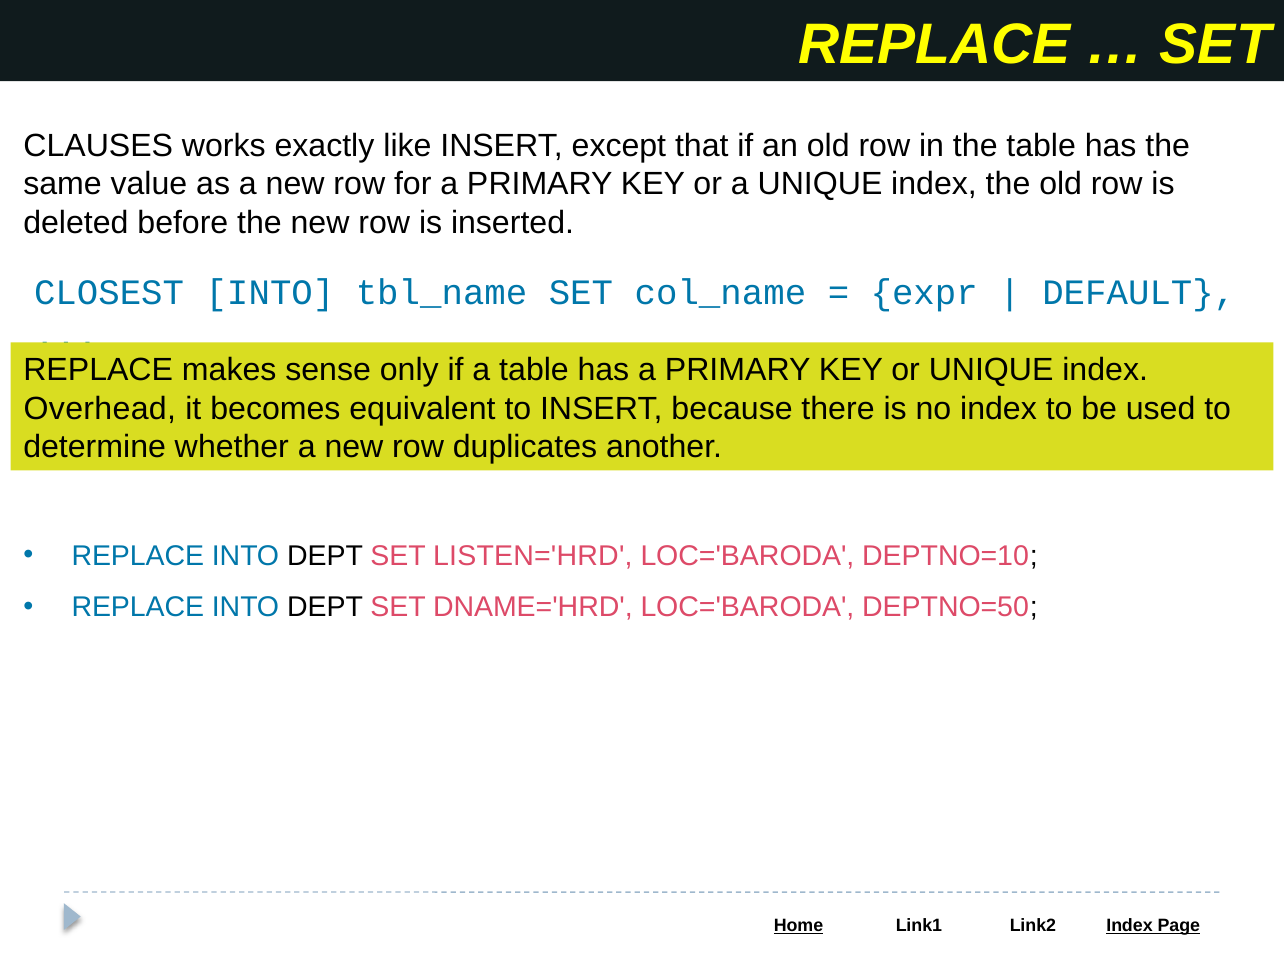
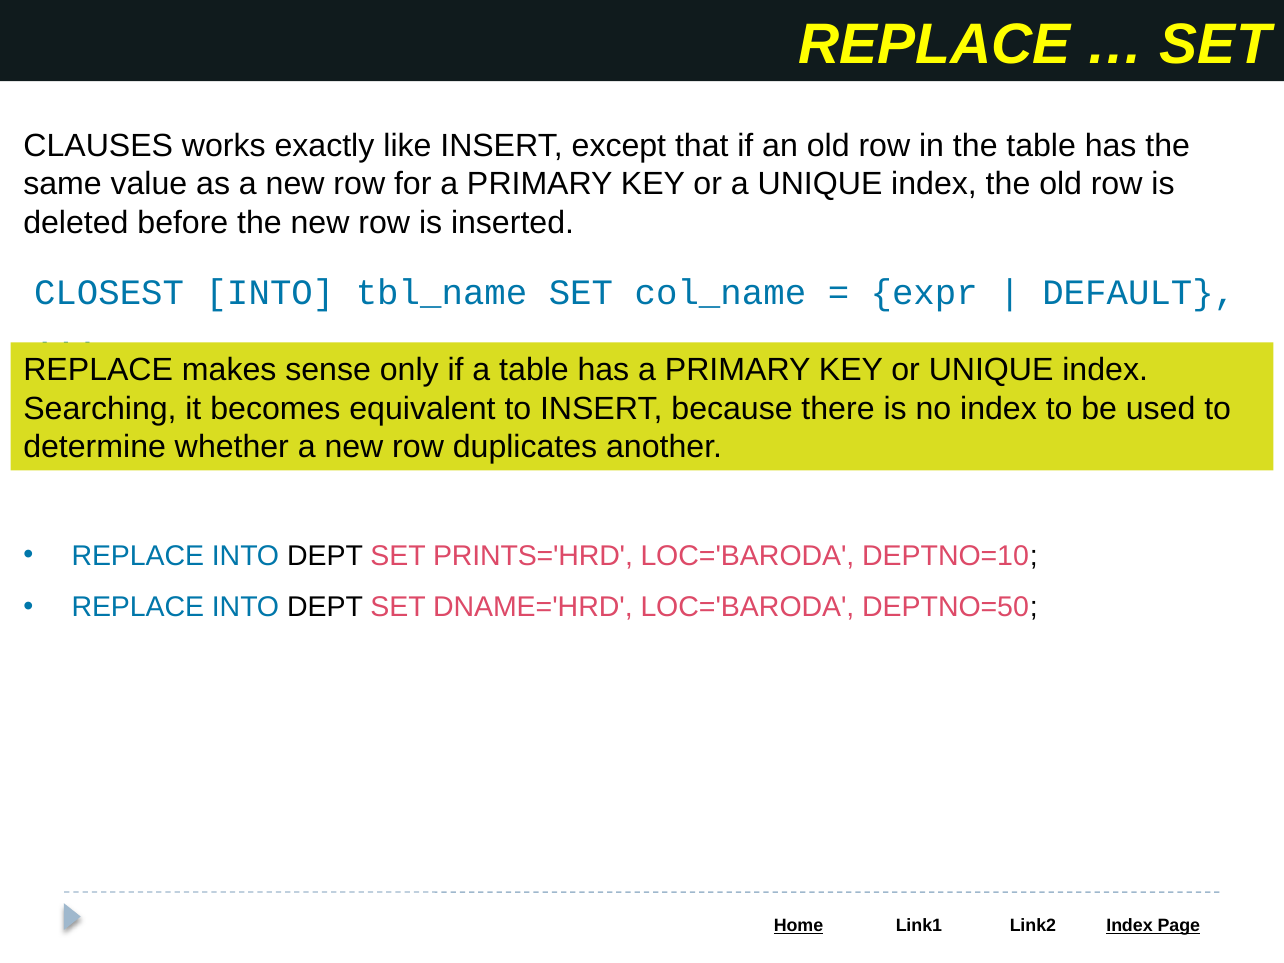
Overhead: Overhead -> Searching
LISTEN='HRD: LISTEN='HRD -> PRINTS='HRD
